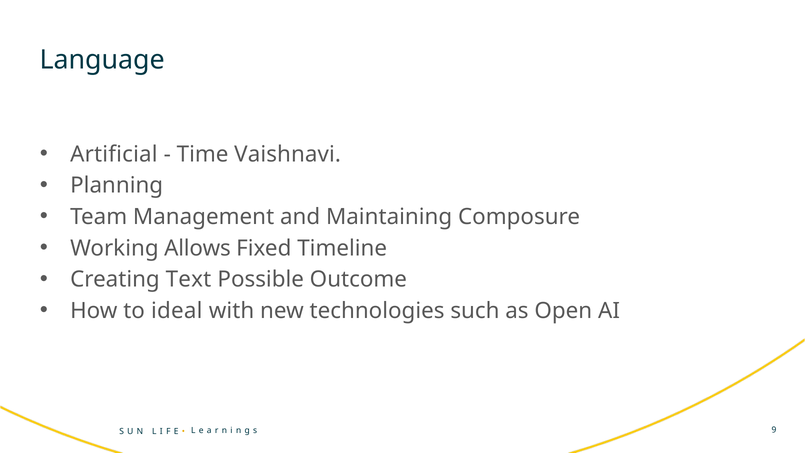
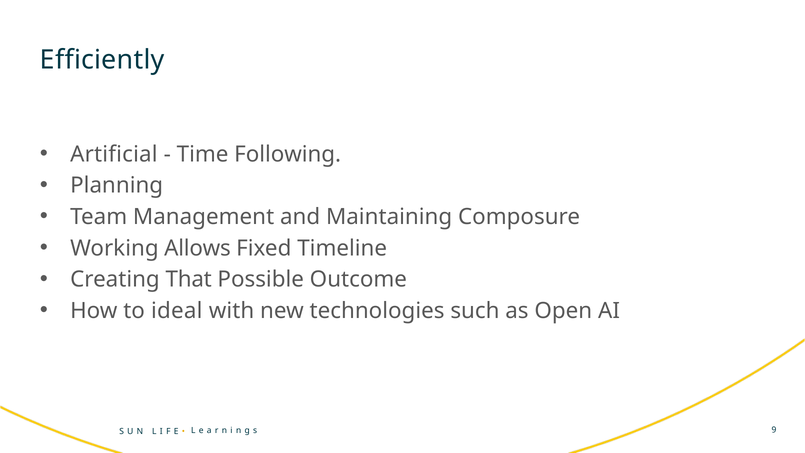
Language: Language -> Efficiently
Vaishnavi: Vaishnavi -> Following
Text: Text -> That
